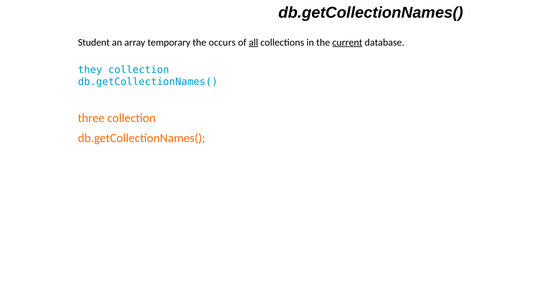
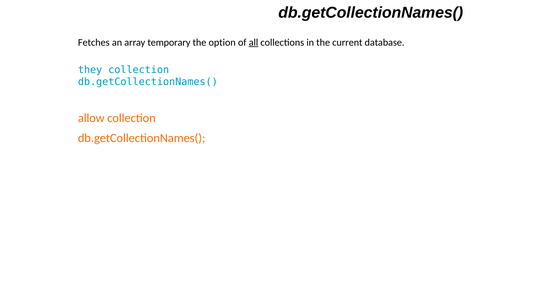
Student: Student -> Fetches
occurs: occurs -> option
current underline: present -> none
three: three -> allow
